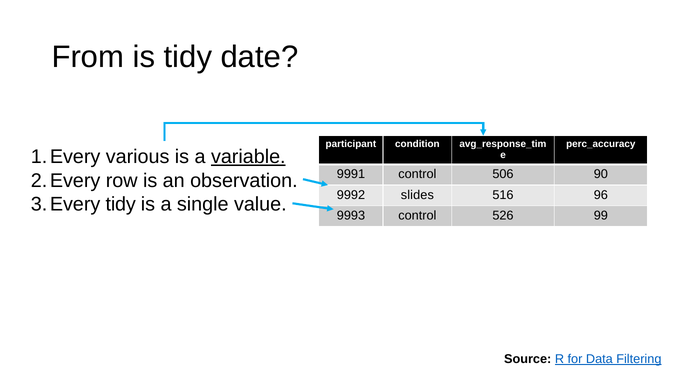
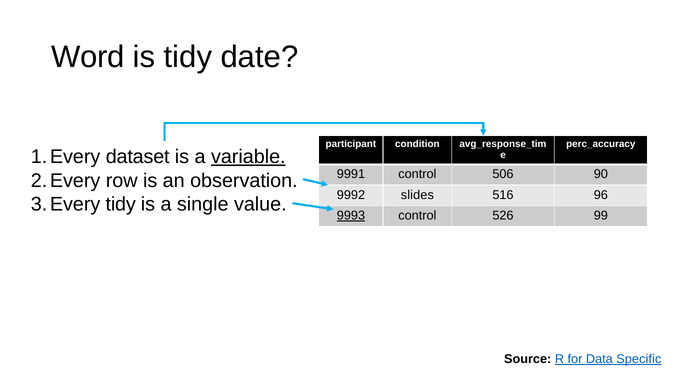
From: From -> Word
various: various -> dataset
9993 underline: none -> present
Filtering: Filtering -> Specific
